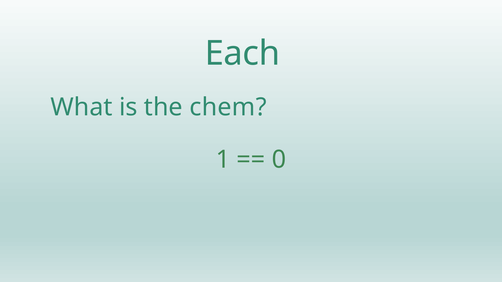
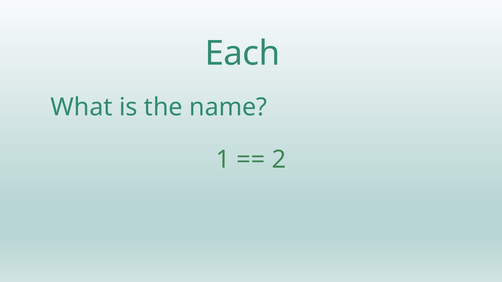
chem: chem -> name
0: 0 -> 2
